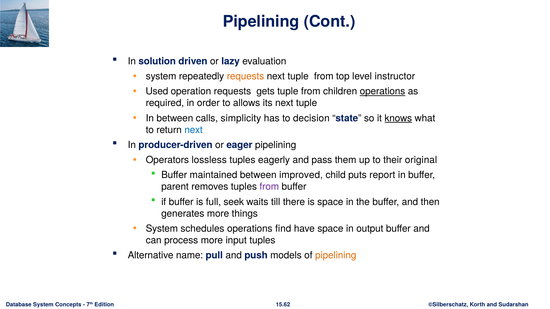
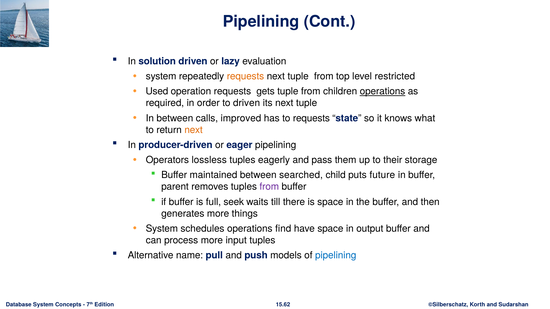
instructor: instructor -> restricted
to allows: allows -> driven
simplicity: simplicity -> improved
to decision: decision -> requests
knows underline: present -> none
next at (194, 130) colour: blue -> orange
original: original -> storage
improved: improved -> searched
report: report -> future
pipelining at (336, 256) colour: orange -> blue
